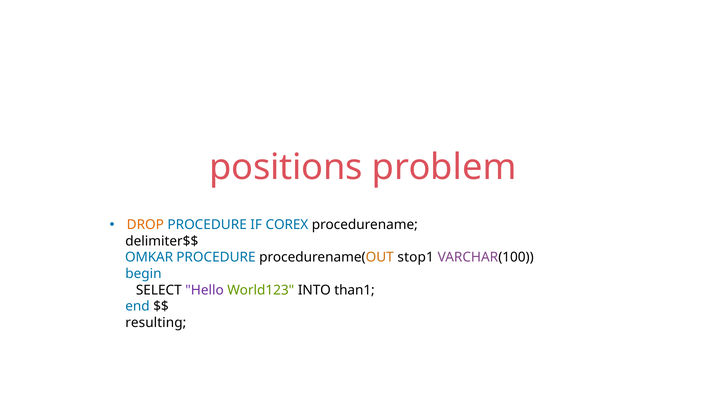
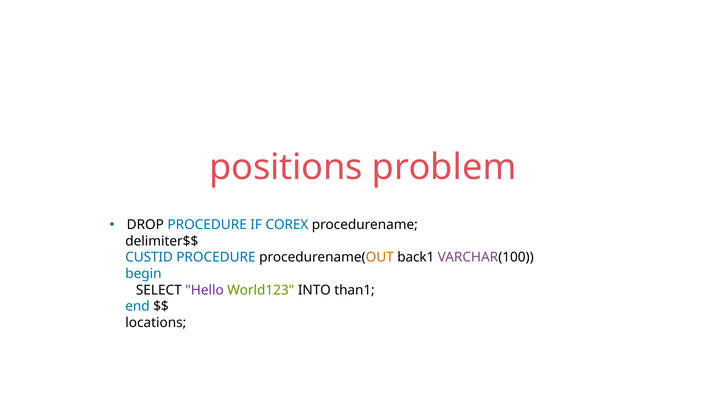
DROP colour: orange -> black
OMKAR: OMKAR -> CUSTID
stop1: stop1 -> back1
resulting: resulting -> locations
